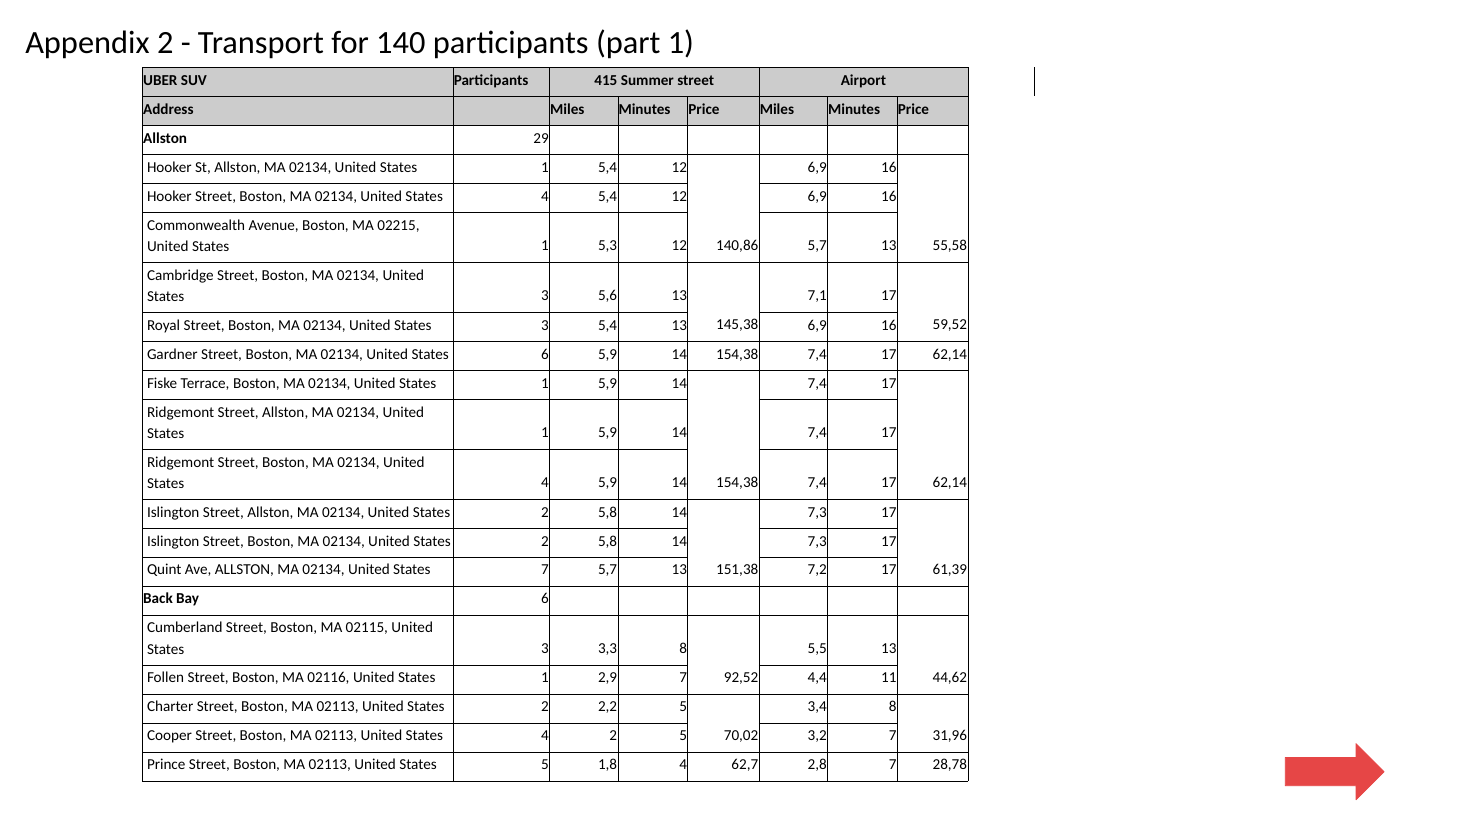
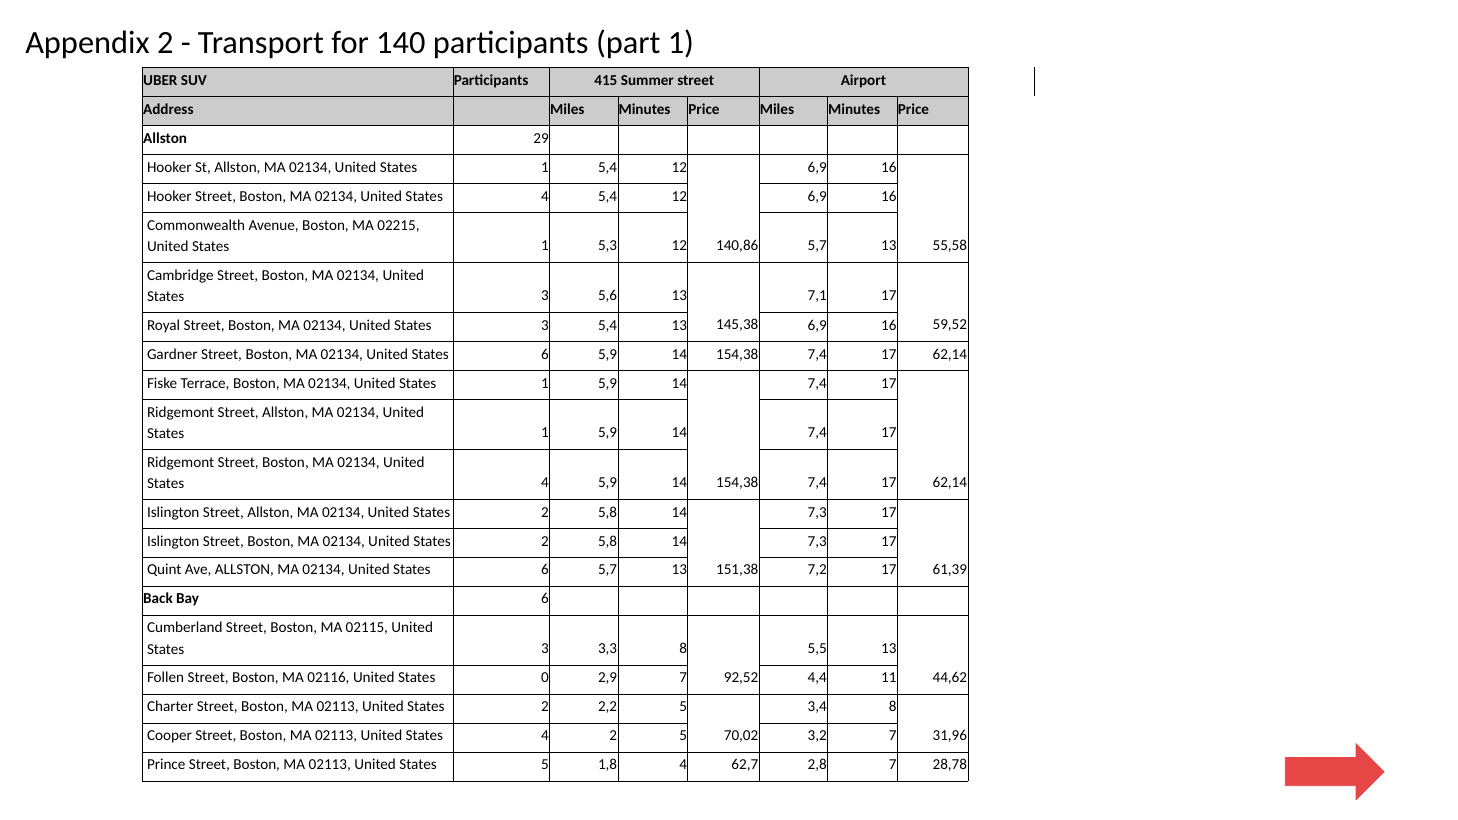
7 at (545, 570): 7 -> 6
02116 United States 1: 1 -> 0
